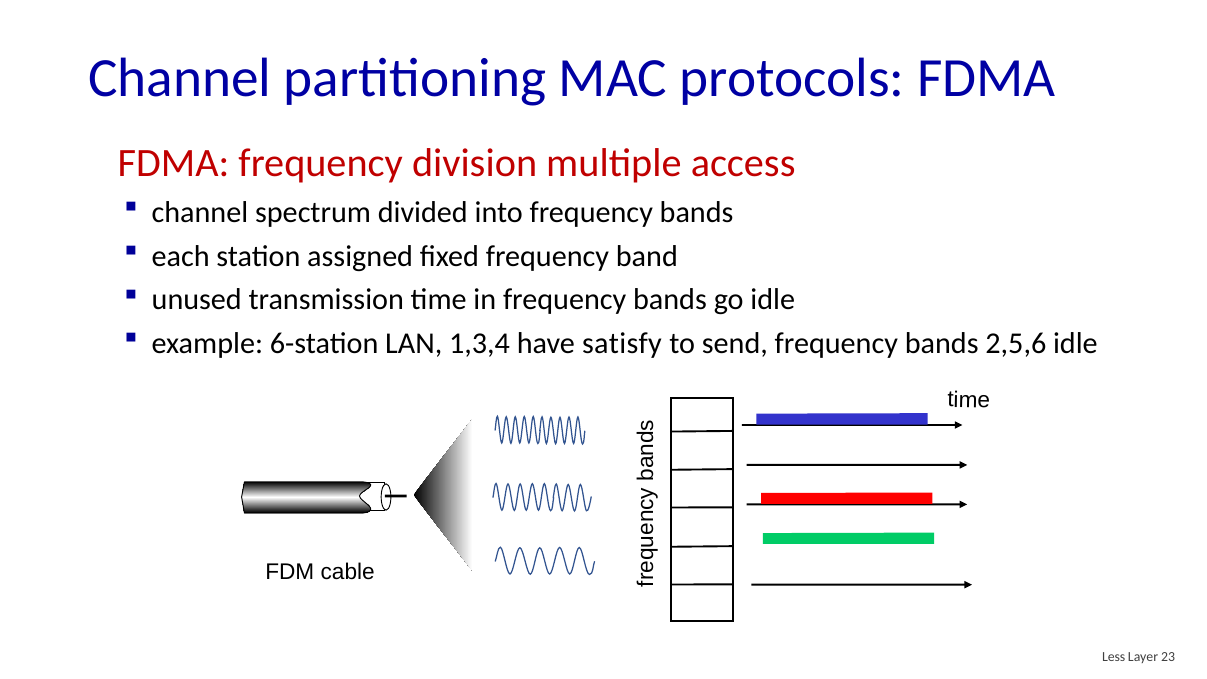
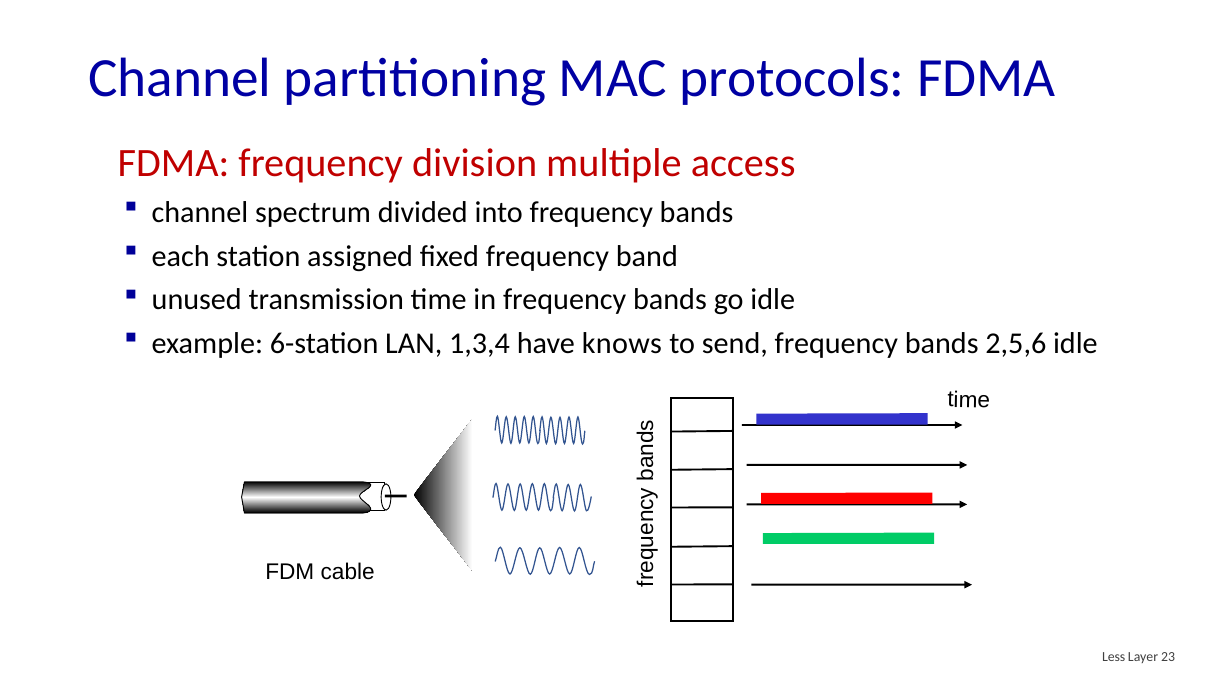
satisfy: satisfy -> knows
